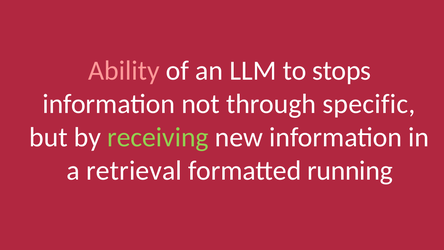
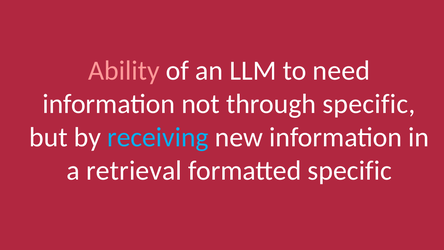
stops: stops -> need
receiving colour: light green -> light blue
formatted running: running -> specific
